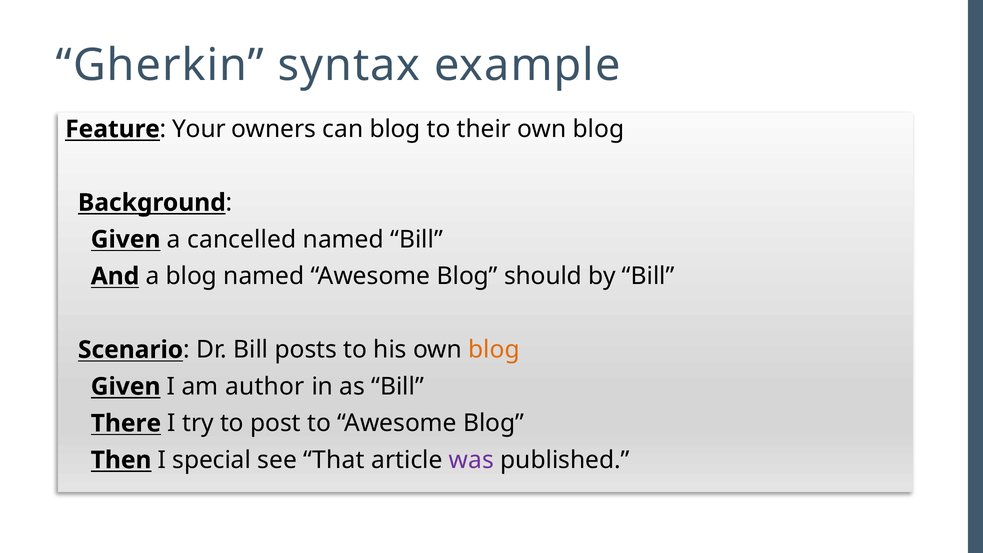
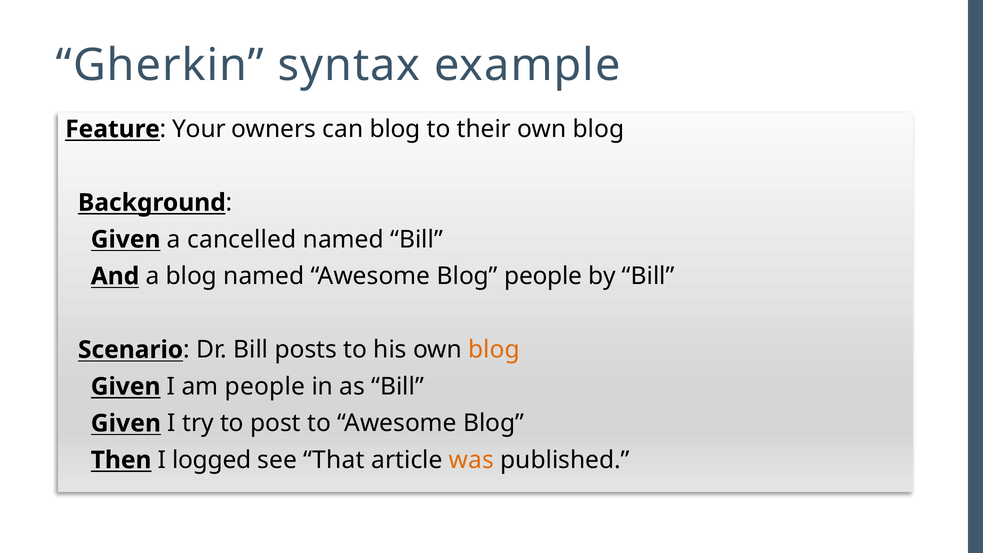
Blog should: should -> people
am author: author -> people
There at (126, 423): There -> Given
special: special -> logged
was colour: purple -> orange
